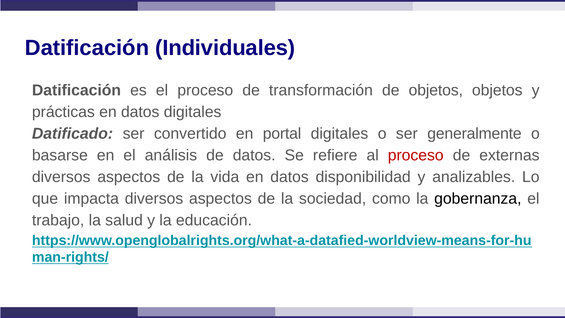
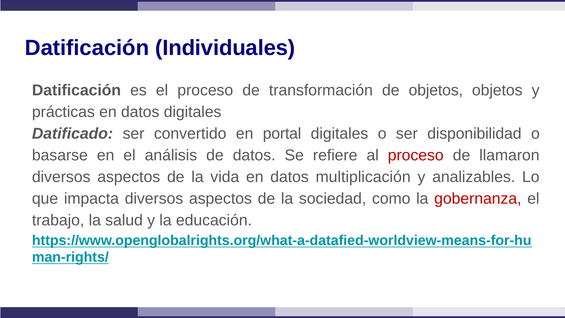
generalmente: generalmente -> disponibilidad
externas: externas -> llamaron
disponibilidad: disponibilidad -> multiplicación
gobernanza colour: black -> red
